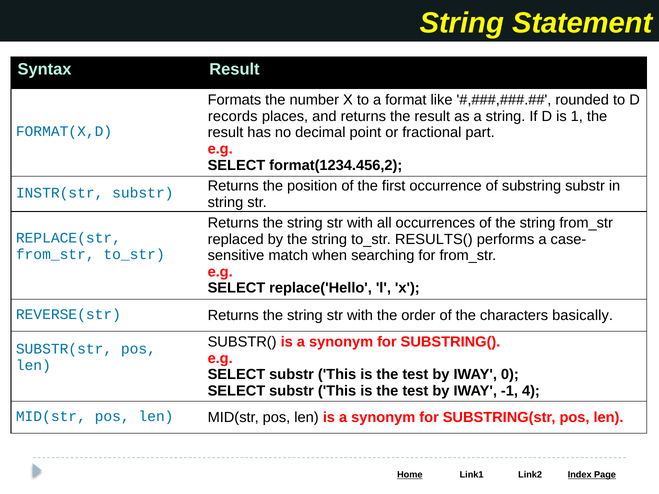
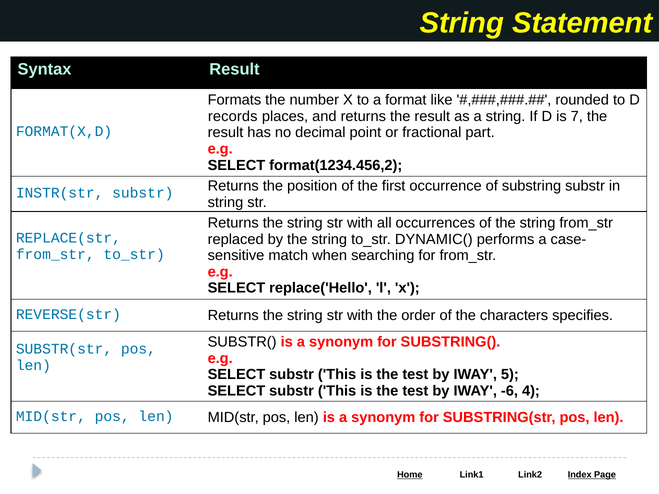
1: 1 -> 7
RESULTS(: RESULTS( -> DYNAMIC(
basically: basically -> specifies
0: 0 -> 5
-1: -1 -> -6
